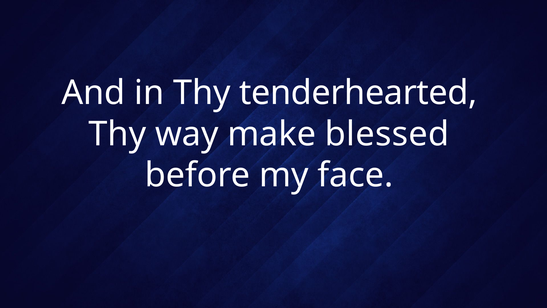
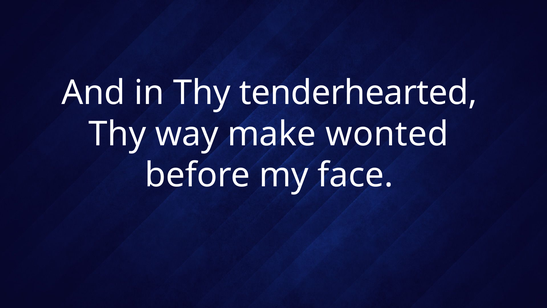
blessed: blessed -> wonted
